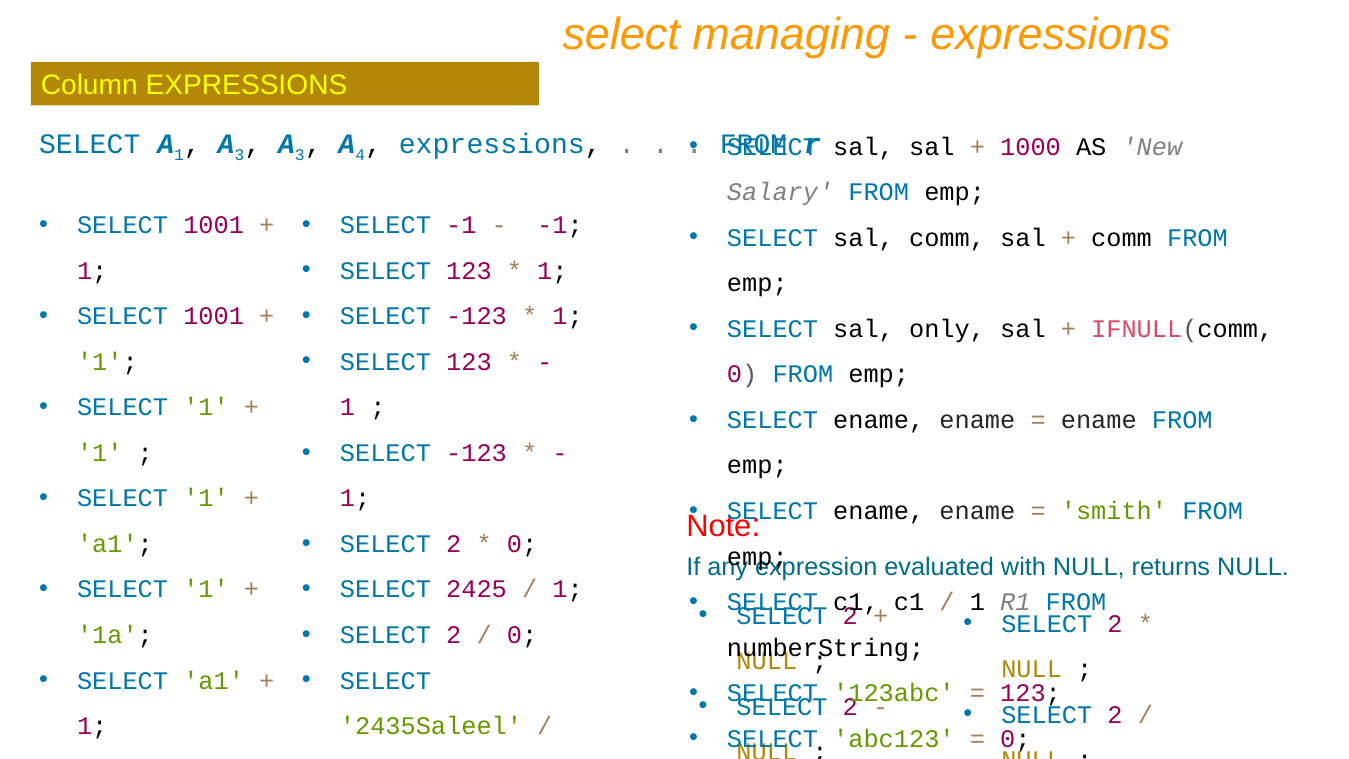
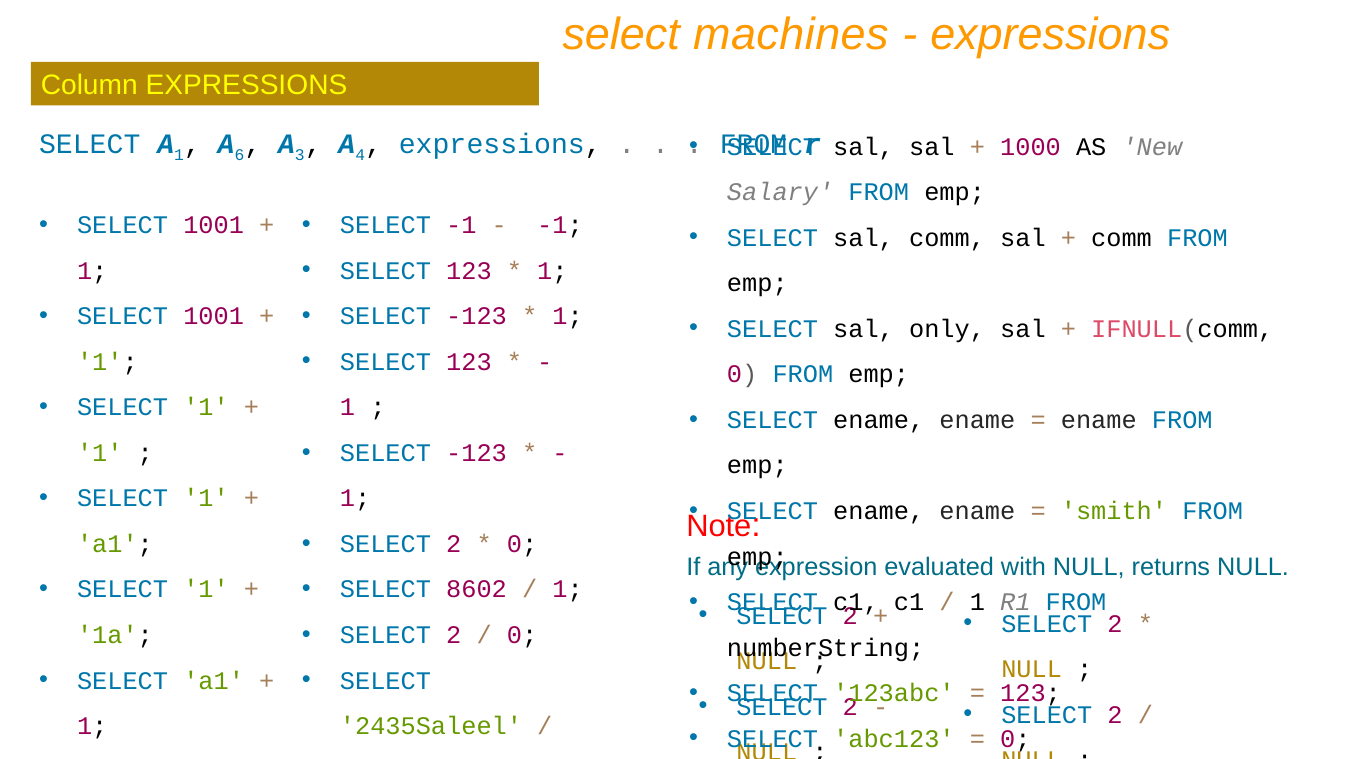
managing: managing -> machines
3 at (239, 155): 3 -> 6
2425: 2425 -> 8602
